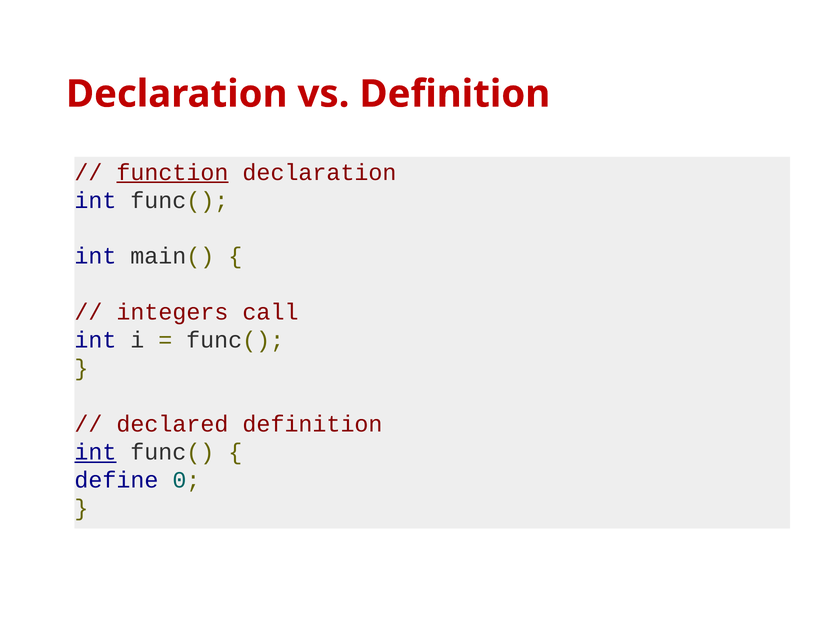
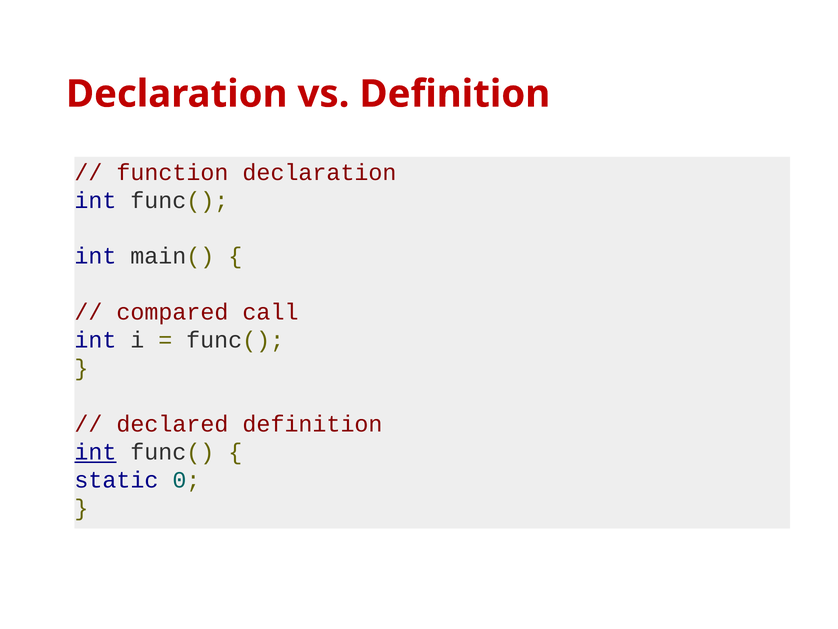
function underline: present -> none
integers: integers -> compared
define: define -> static
